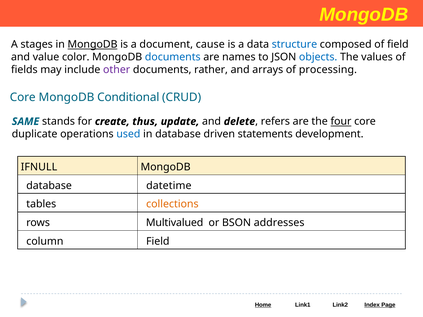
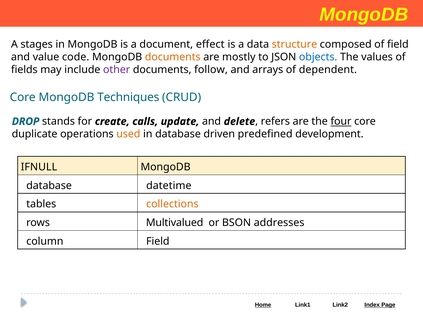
MongoDB at (93, 44) underline: present -> none
cause: cause -> effect
structure colour: blue -> orange
color: color -> code
documents at (173, 57) colour: blue -> orange
names: names -> mostly
rather: rather -> follow
processing: processing -> dependent
Conditional: Conditional -> Techniques
SAME: SAME -> DROP
thus: thus -> calls
used colour: blue -> orange
statements: statements -> predefined
